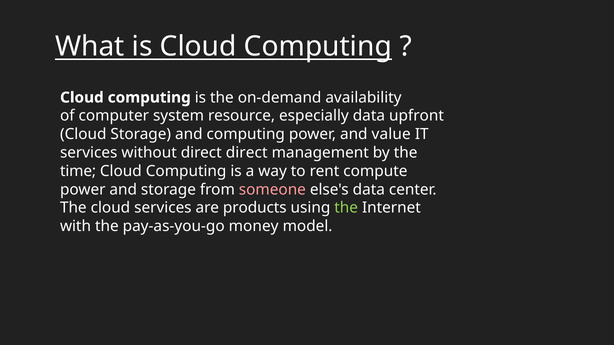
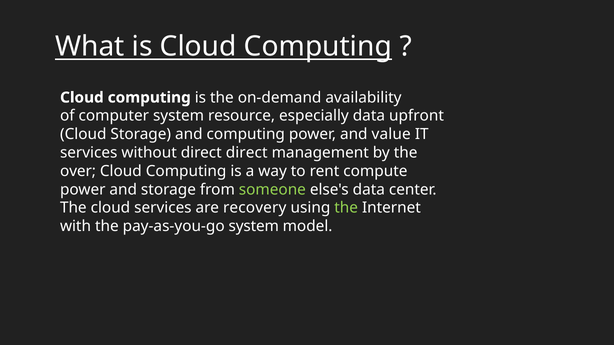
time: time -> over
someone colour: pink -> light green
products: products -> recovery
pay-as-you-go money: money -> system
